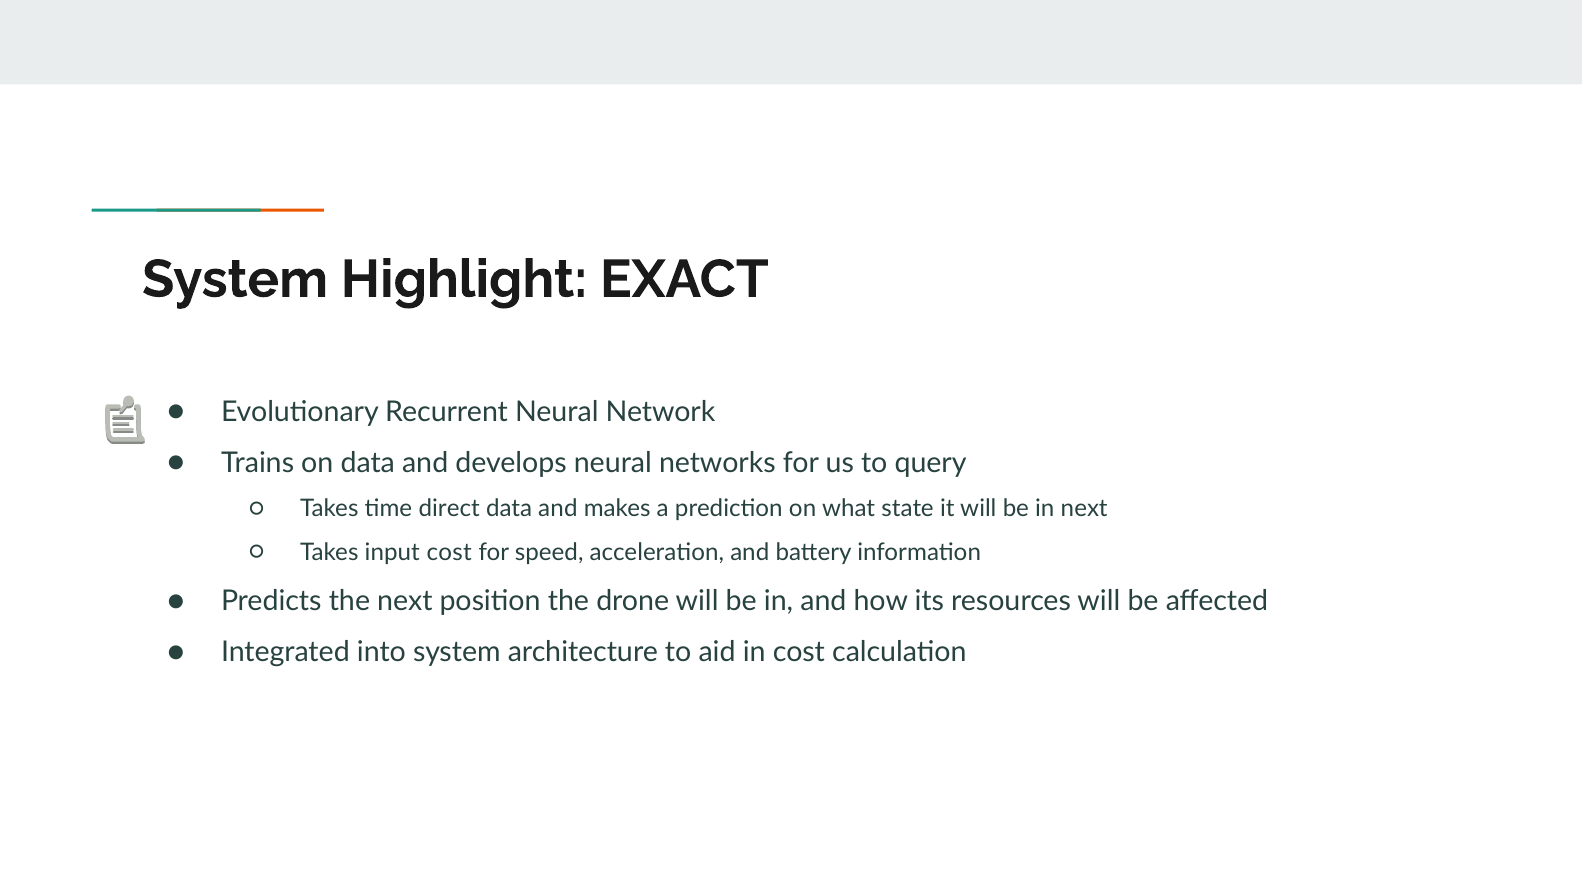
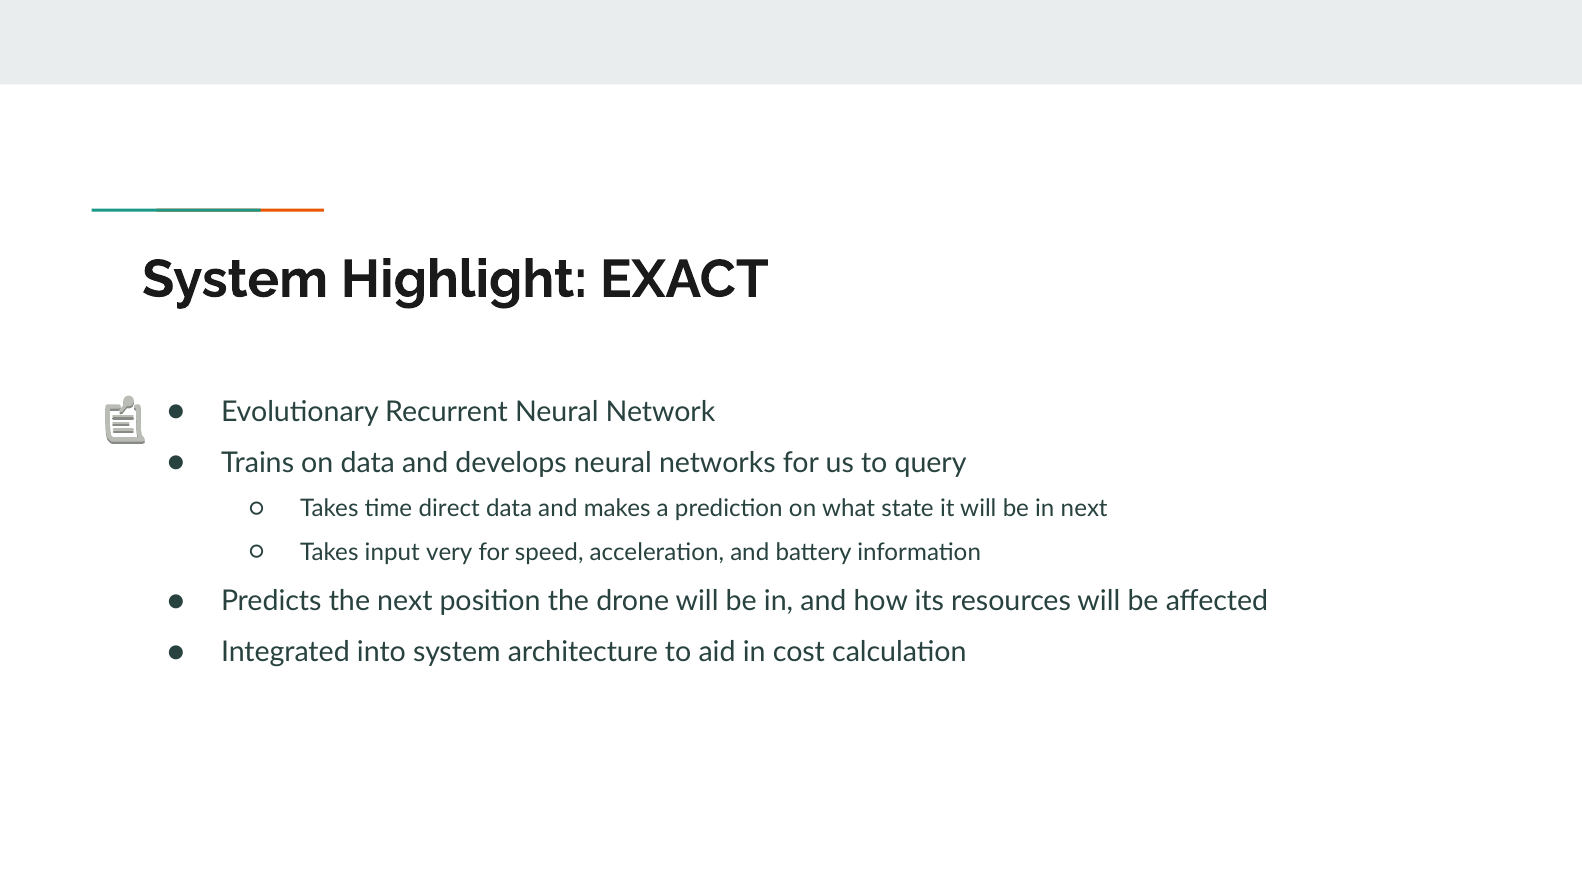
input cost: cost -> very
